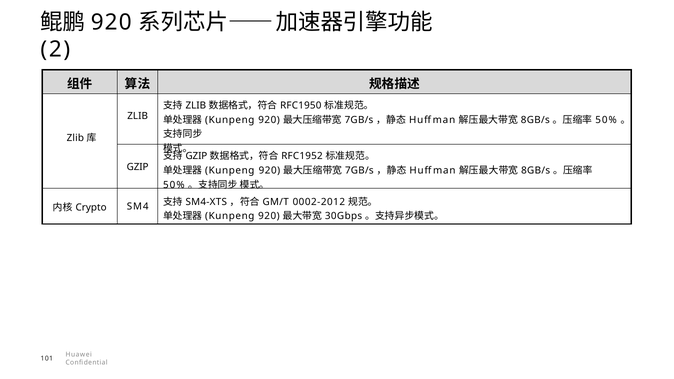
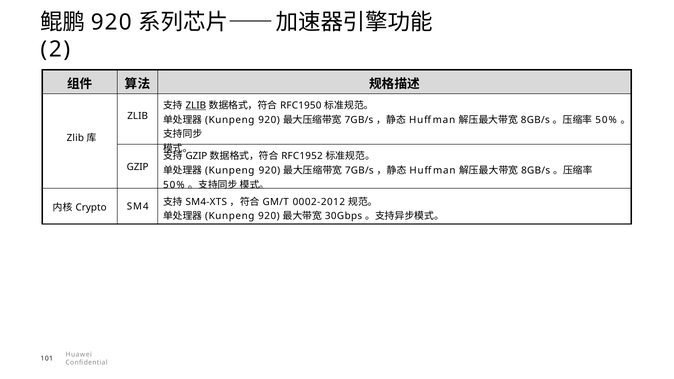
ZLIB at (196, 105) underline: none -> present
